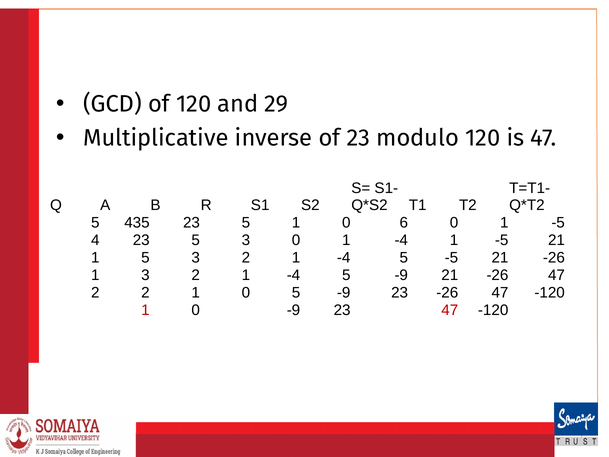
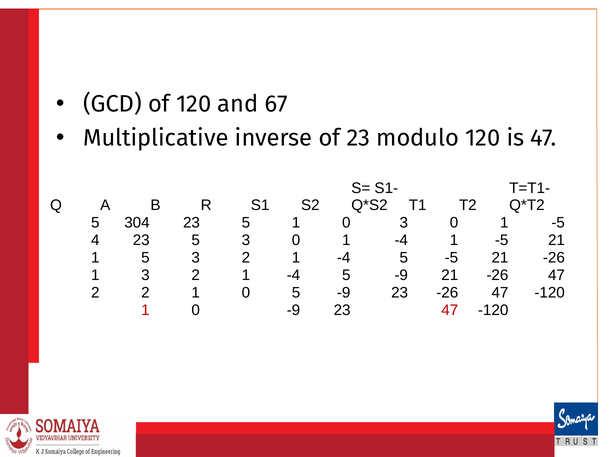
29: 29 -> 67
435: 435 -> 304
0 6: 6 -> 3
